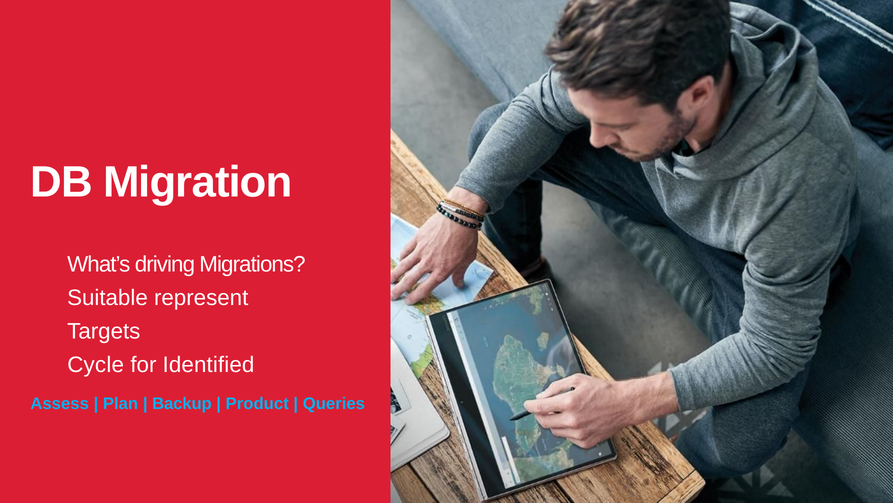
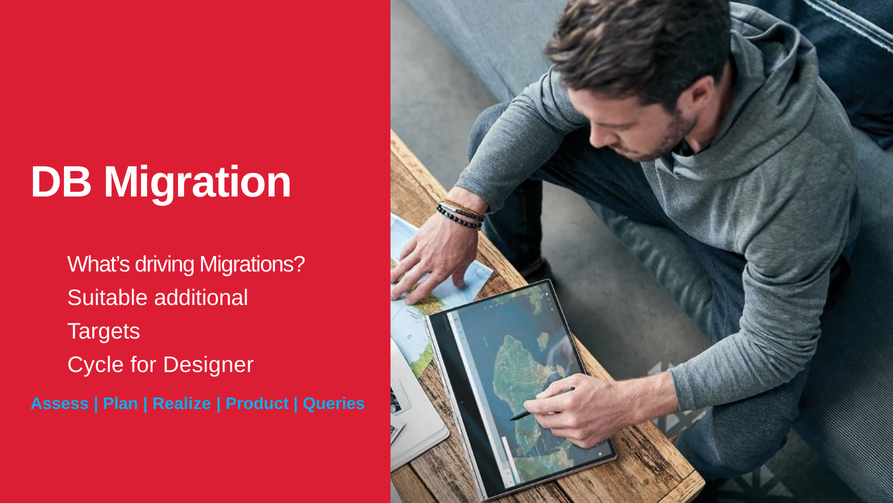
represent: represent -> additional
Identified: Identified -> Designer
Backup: Backup -> Realize
